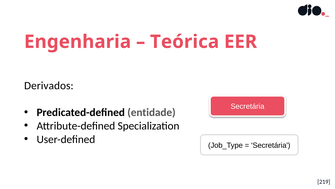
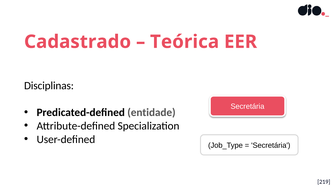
Engenharia: Engenharia -> Cadastrado
Derivados: Derivados -> Disciplinas
